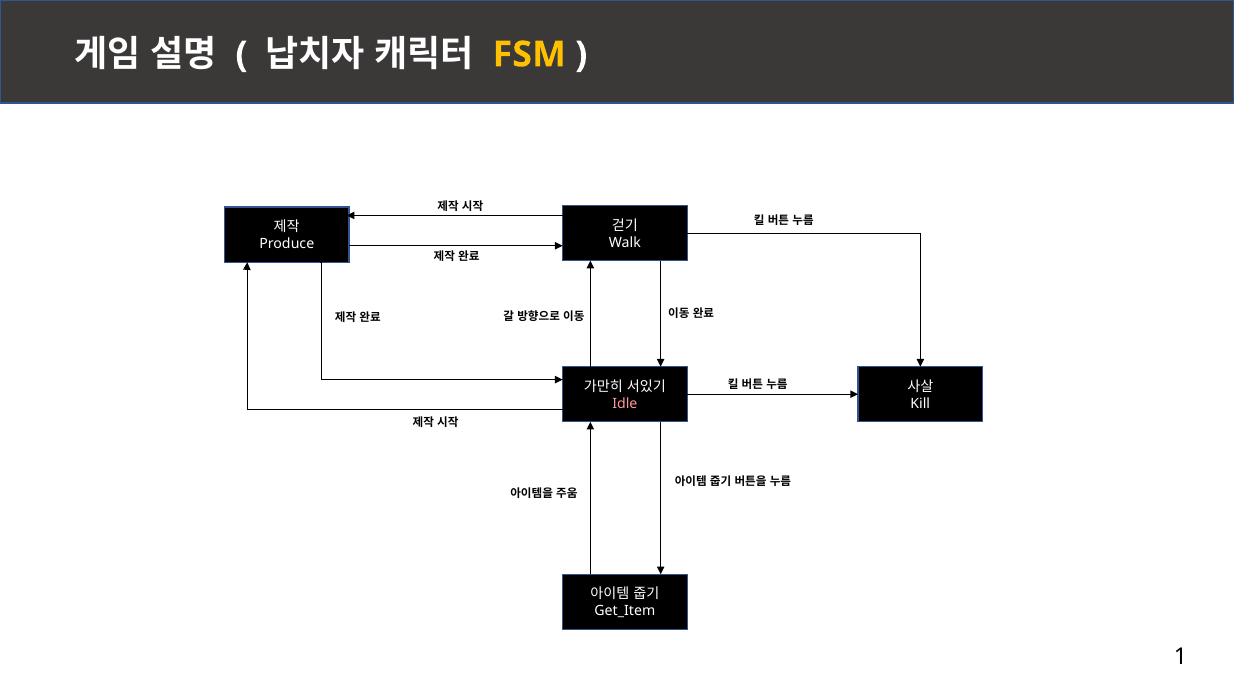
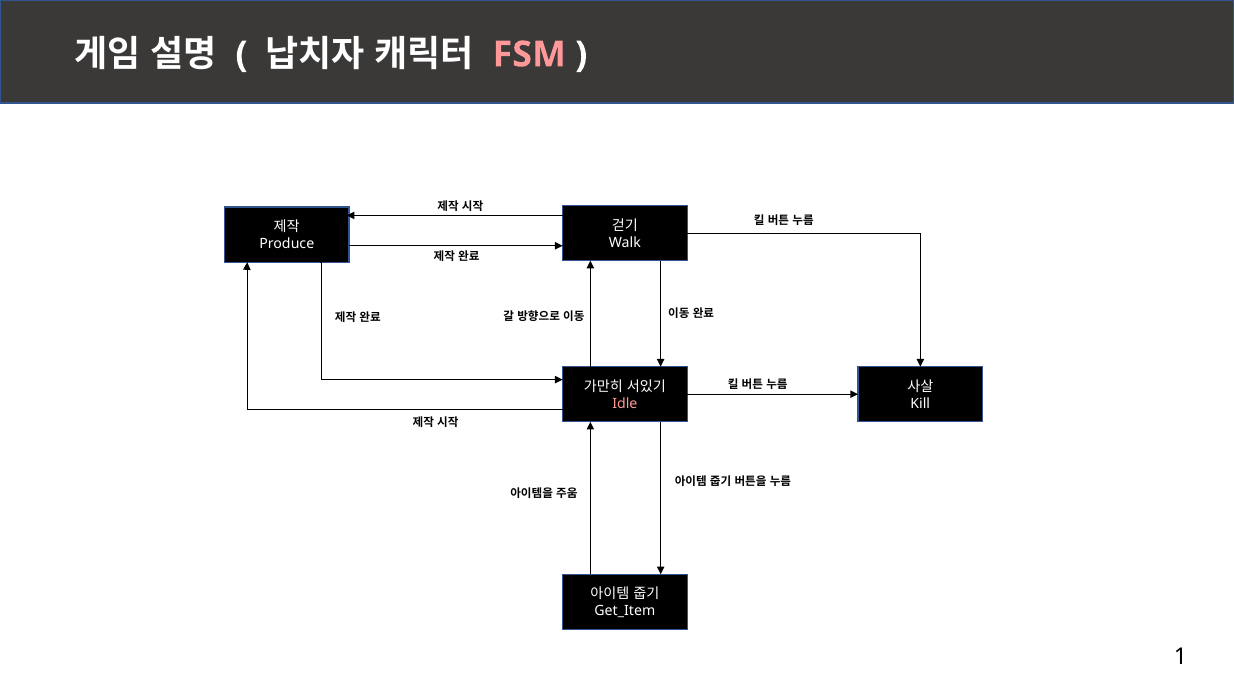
FSM colour: yellow -> pink
